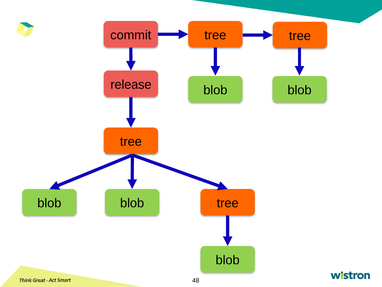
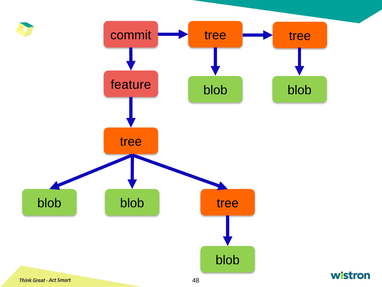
release: release -> feature
